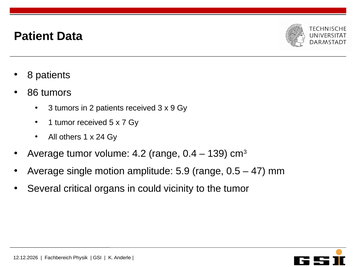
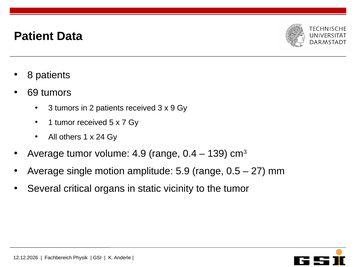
86: 86 -> 69
4.2: 4.2 -> 4.9
47: 47 -> 27
could: could -> static
